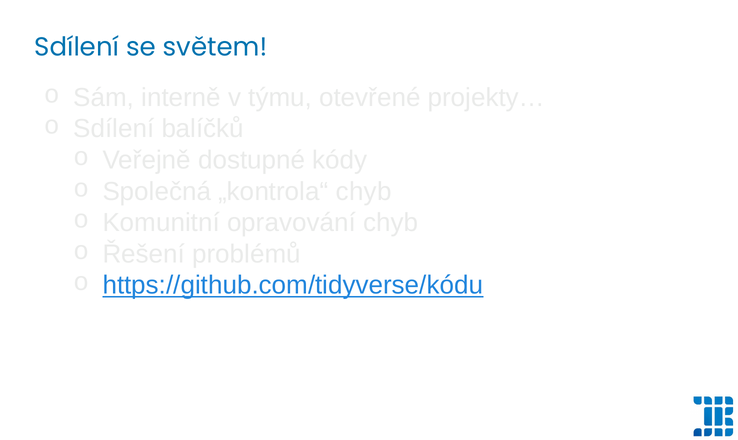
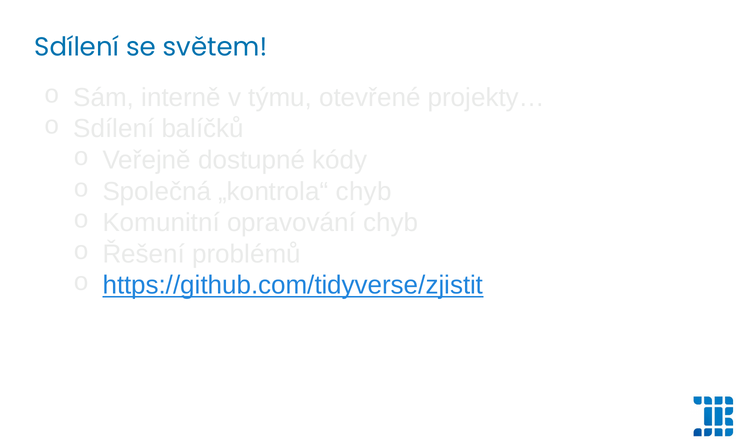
https://github.com/tidyverse/kódu: https://github.com/tidyverse/kódu -> https://github.com/tidyverse/zjistit
